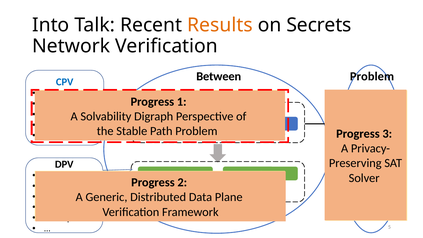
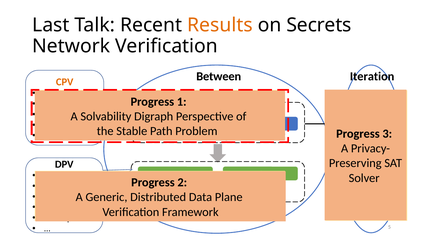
Into: Into -> Last
Problem at (372, 76): Problem -> Iteration
CPV colour: blue -> orange
